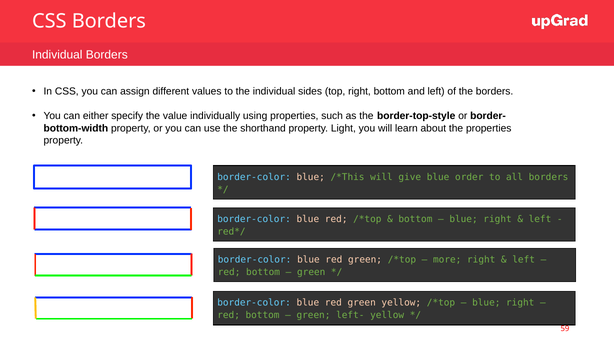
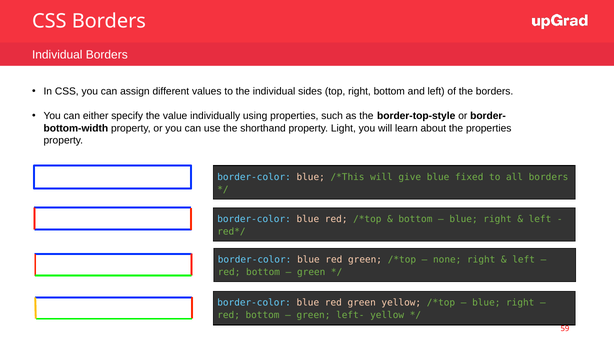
order: order -> fixed
more: more -> none
